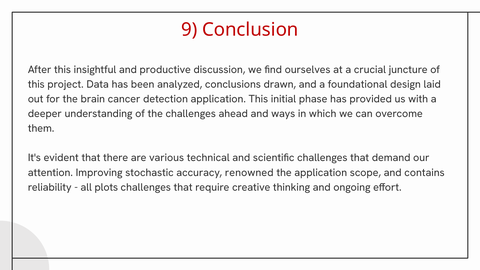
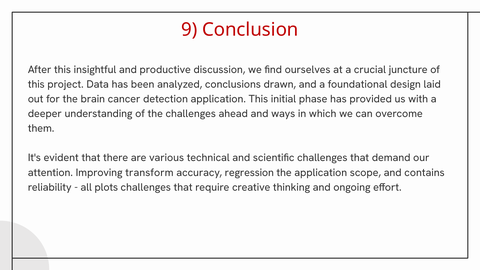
stochastic: stochastic -> transform
renowned: renowned -> regression
